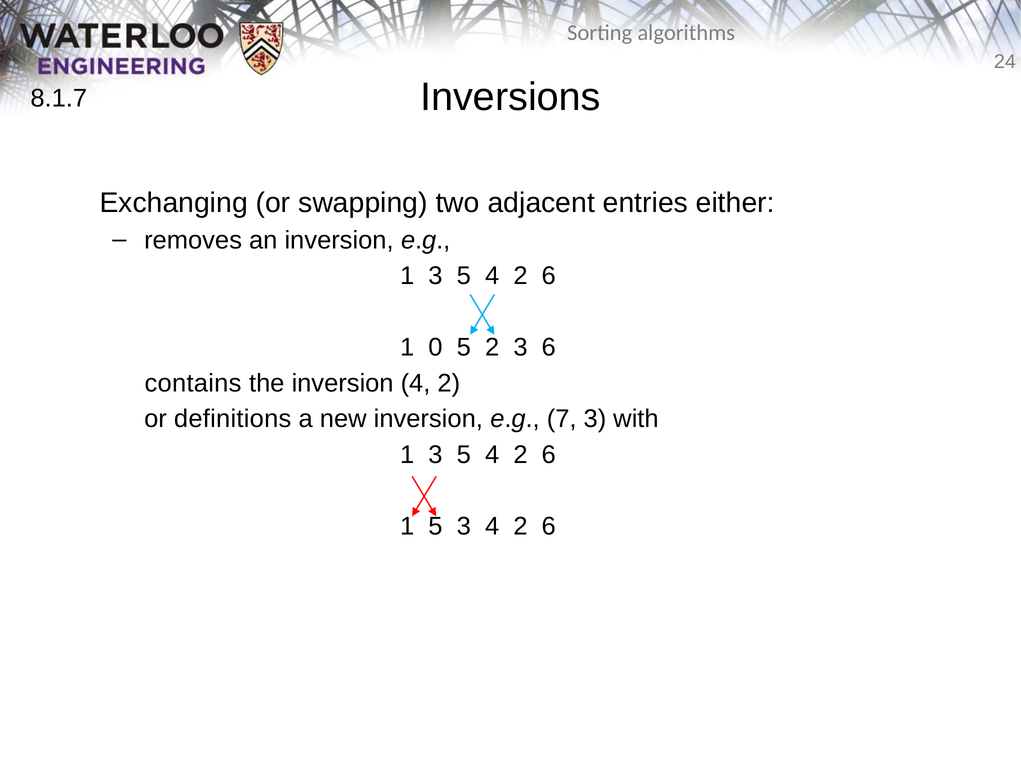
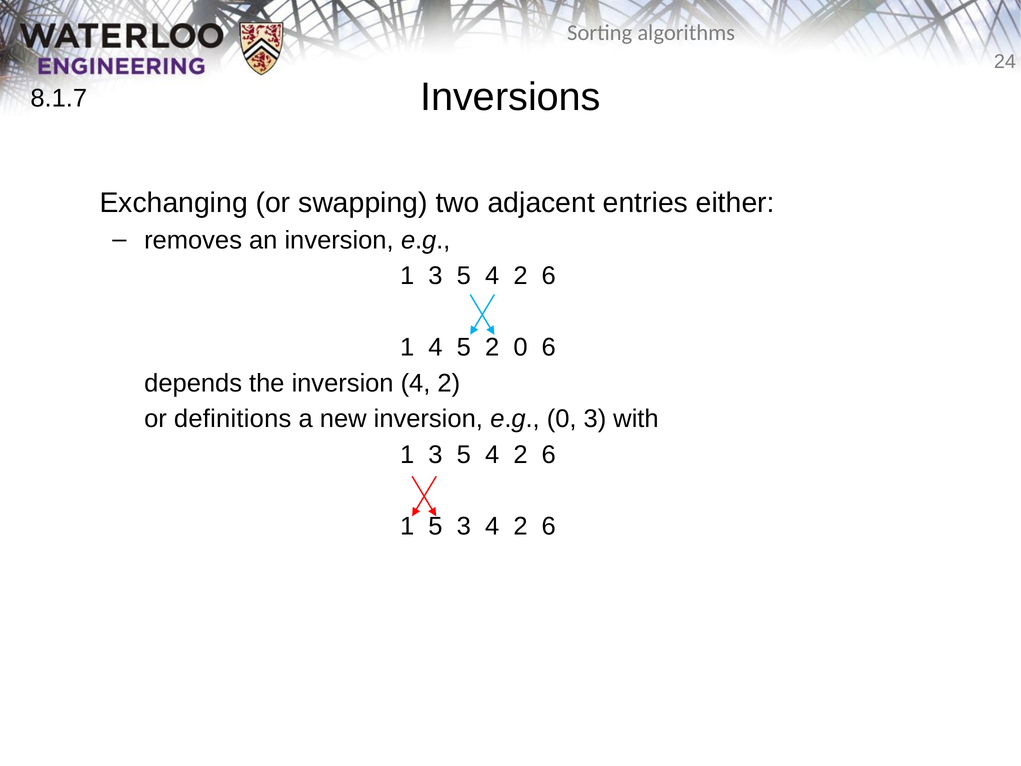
1 0: 0 -> 4
2 3: 3 -> 0
contains: contains -> depends
e.g 7: 7 -> 0
